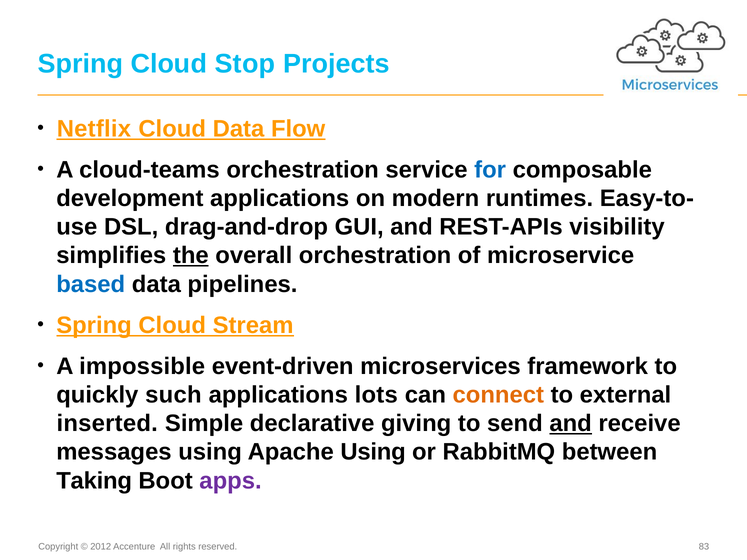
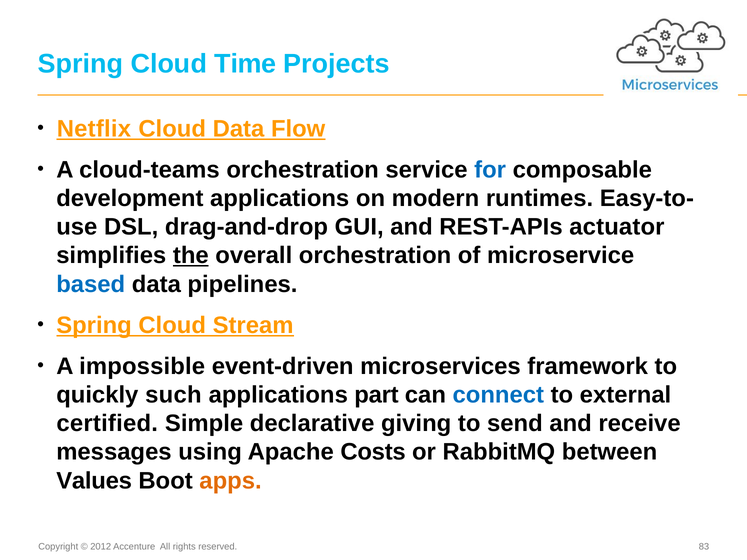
Stop: Stop -> Time
visibility: visibility -> actuator
lots: lots -> part
connect colour: orange -> blue
inserted: inserted -> certified
and at (571, 424) underline: present -> none
Apache Using: Using -> Costs
Taking: Taking -> Values
apps colour: purple -> orange
